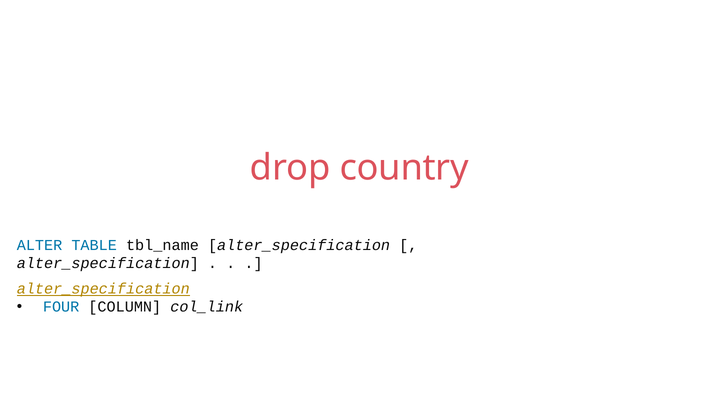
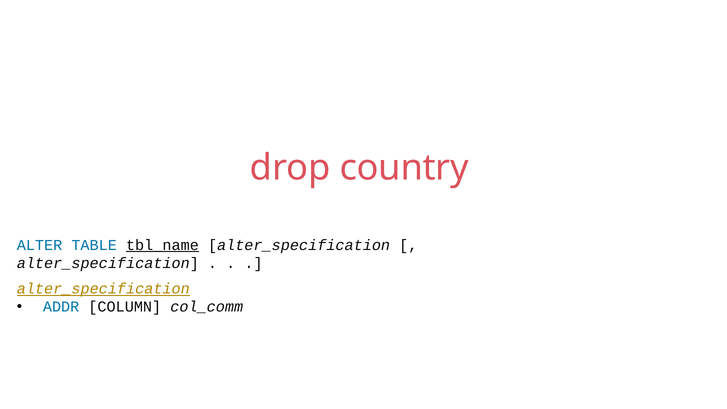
tbl_name underline: none -> present
FOUR: FOUR -> ADDR
col_link: col_link -> col_comm
